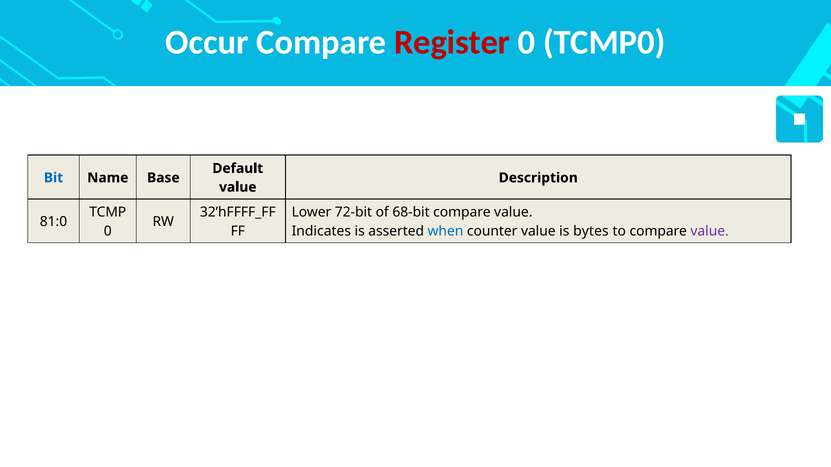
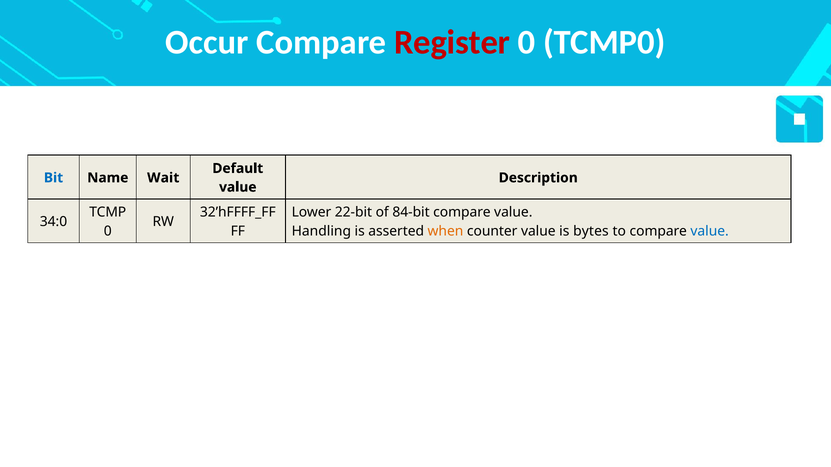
Base: Base -> Wait
72-bit: 72-bit -> 22-bit
68-bit: 68-bit -> 84-bit
81:0: 81:0 -> 34:0
Indicates: Indicates -> Handling
when colour: blue -> orange
value at (710, 231) colour: purple -> blue
